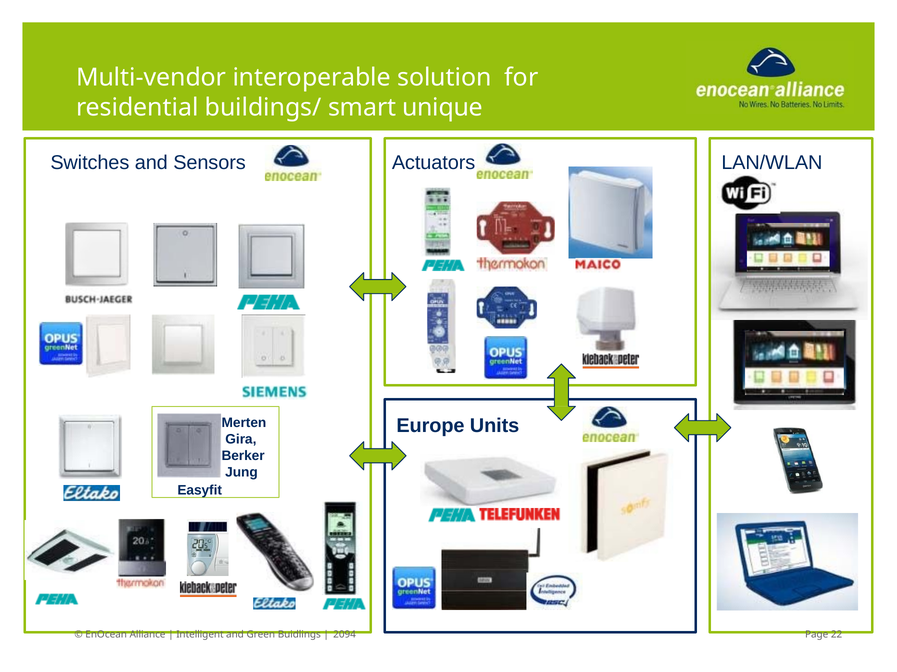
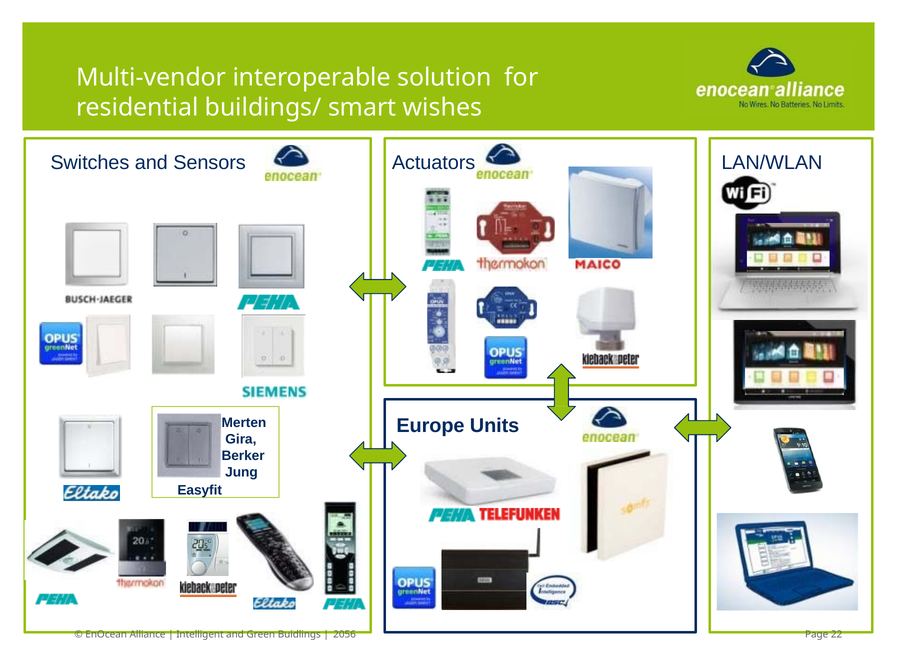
unique: unique -> wishes
2094: 2094 -> 2056
